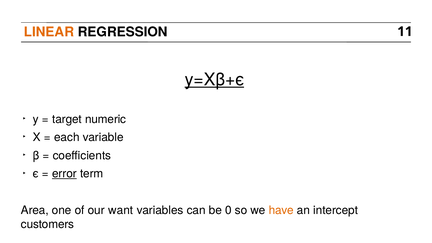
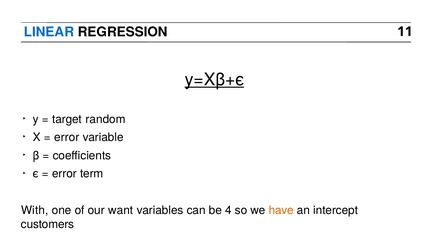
LINEAR colour: orange -> blue
numeric: numeric -> random
each at (67, 137): each -> error
error at (64, 173) underline: present -> none
Area: Area -> With
0: 0 -> 4
